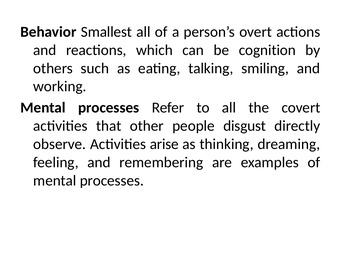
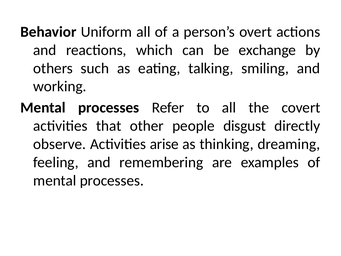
Smallest: Smallest -> Uniform
cognition: cognition -> exchange
